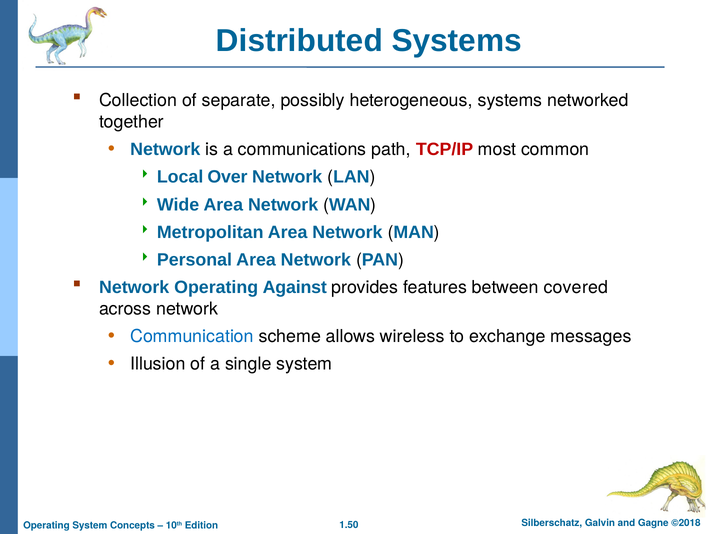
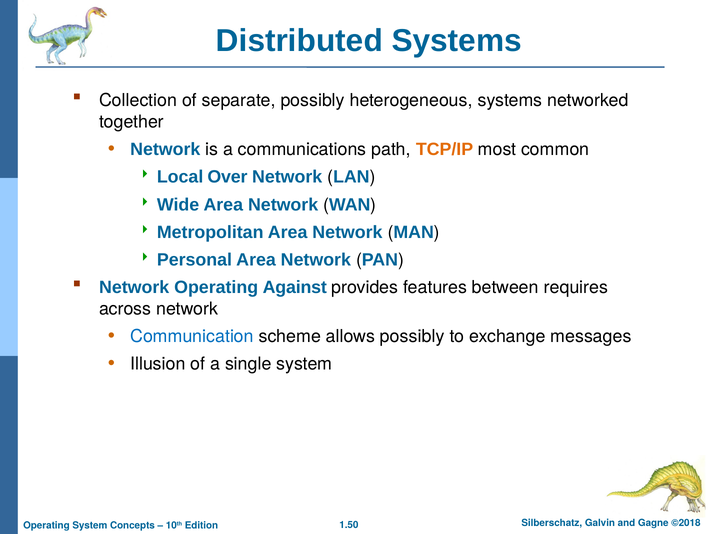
TCP/IP colour: red -> orange
covered: covered -> requires
allows wireless: wireless -> possibly
